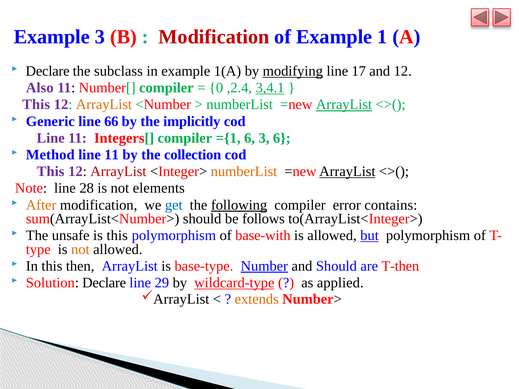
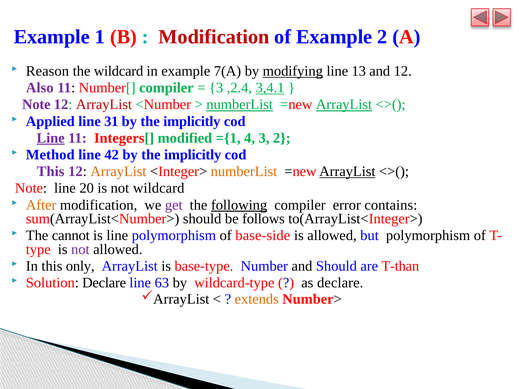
Example 3: 3 -> 1
Example 1: 1 -> 2
Declare at (48, 71): Declare -> Reason
the subclass: subclass -> wildcard
1(A: 1(A -> 7(A
17: 17 -> 13
0 at (216, 88): 0 -> 3
This at (36, 105): This -> Note
ArrayList at (104, 105) colour: orange -> red
numberList at (240, 105) underline: none -> present
Generic: Generic -> Applied
66: 66 -> 31
Line at (51, 138) underline: none -> present
Integers[ compiler: compiler -> modified
={1 6: 6 -> 4
3 6: 6 -> 2
11 at (112, 155): 11 -> 42
collection at (193, 155): collection -> implicitly
ArrayList at (118, 172) colour: red -> orange
28: 28 -> 20
not elements: elements -> wildcard
get colour: blue -> purple
unsafe: unsafe -> cannot
is this: this -> line
base-with: base-with -> base-side
but underline: present -> none
not at (80, 249) colour: orange -> purple
then: then -> only
Number underline: present -> none
T-then: T-then -> T-than
29: 29 -> 63
wildcard-type underline: present -> none
as applied: applied -> declare
